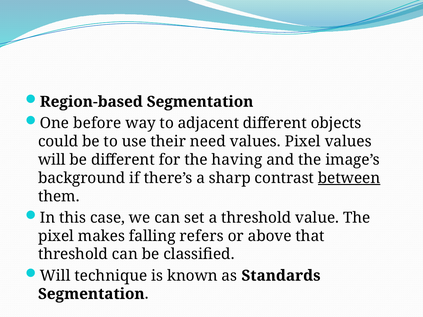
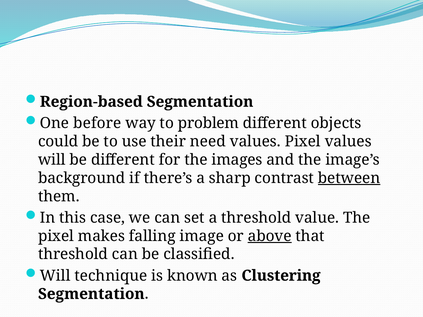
adjacent: adjacent -> problem
having: having -> images
refers: refers -> image
above underline: none -> present
Standards: Standards -> Clustering
